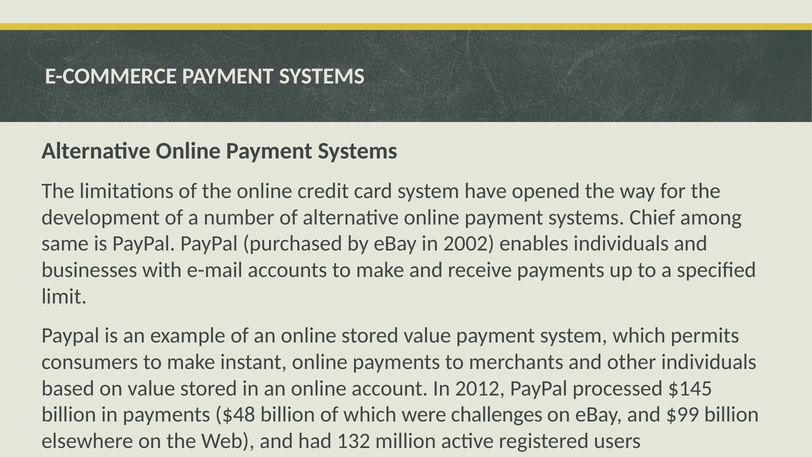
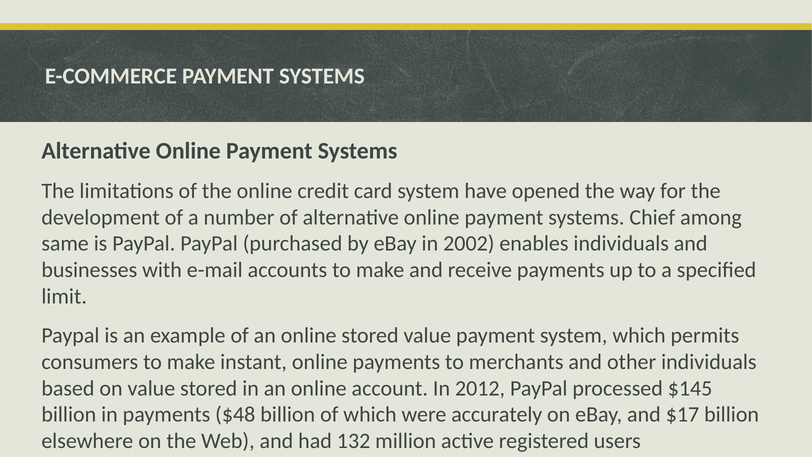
challenges: challenges -> accurately
$99: $99 -> $17
